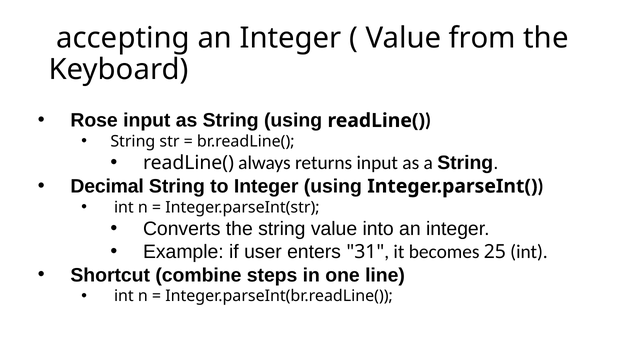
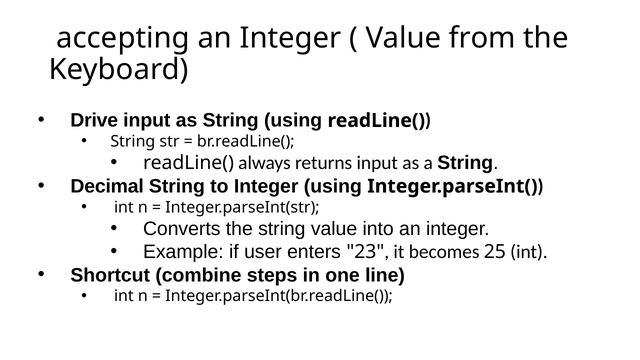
Rose: Rose -> Drive
31: 31 -> 23
